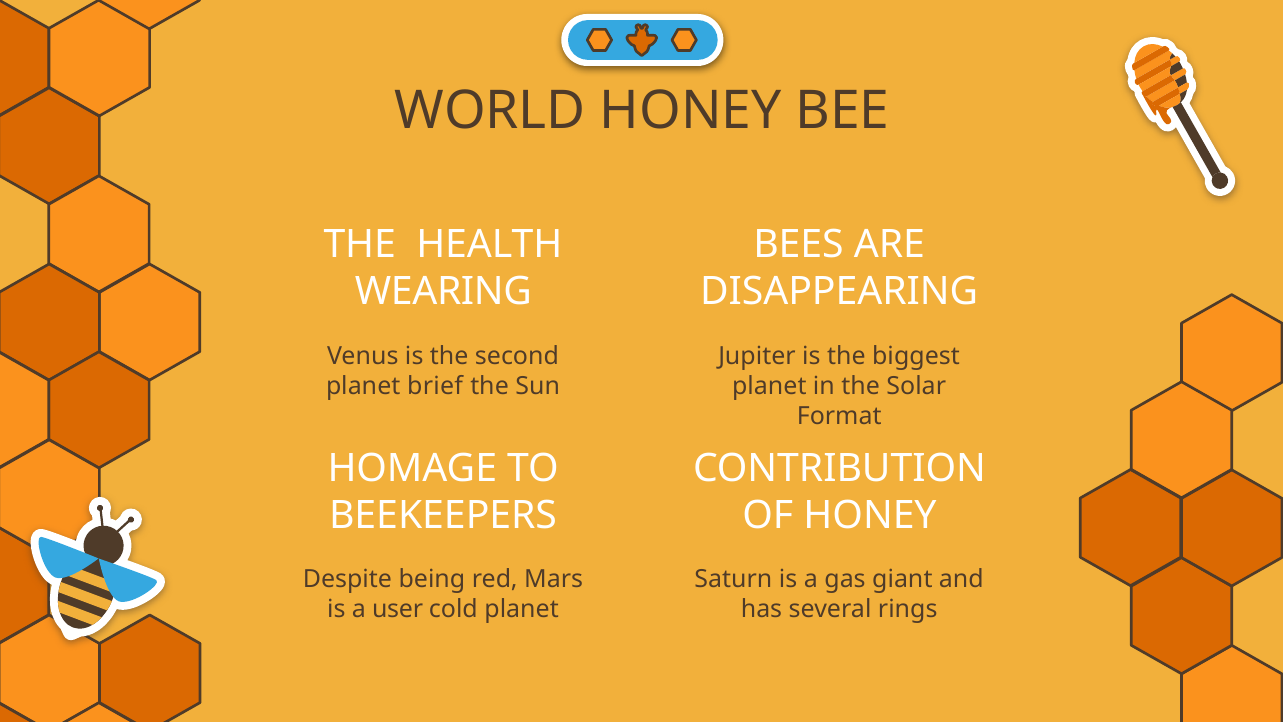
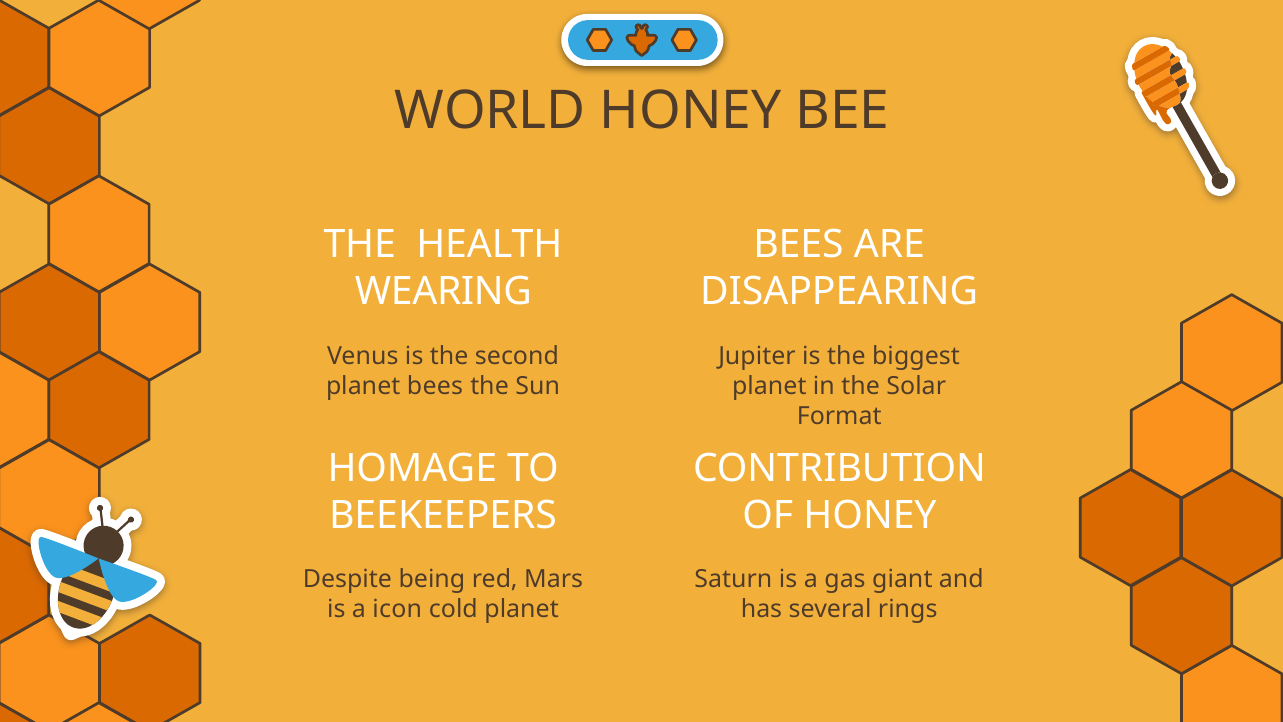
planet brief: brief -> bees
user: user -> icon
